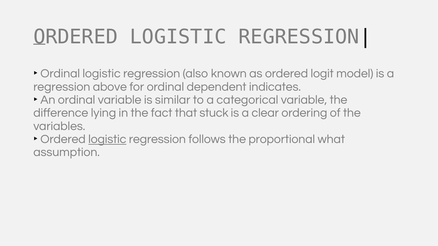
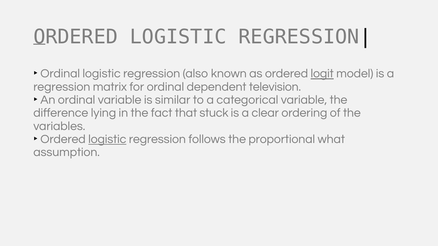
logit underline: none -> present
above: above -> matrix
indicates: indicates -> television
